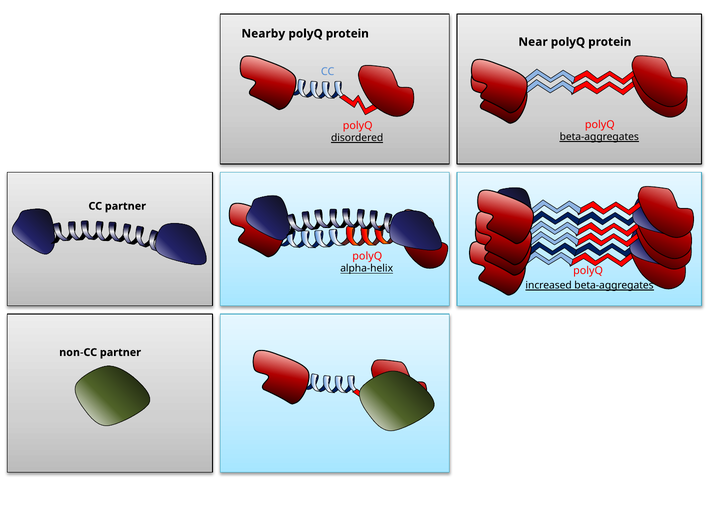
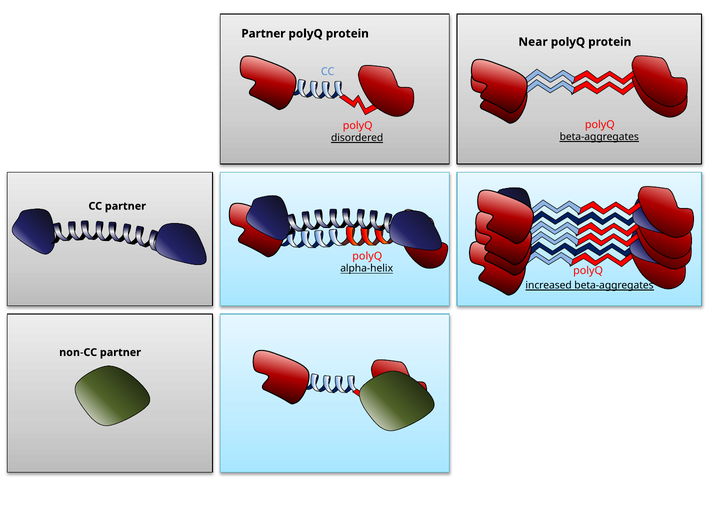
Nearby at (263, 34): Nearby -> Partner
